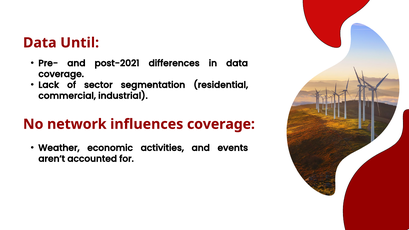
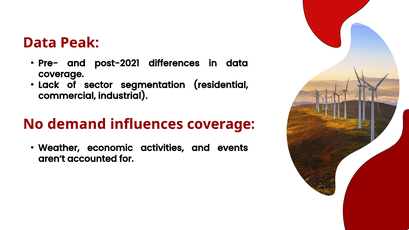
Until: Until -> Peak
network: network -> demand
